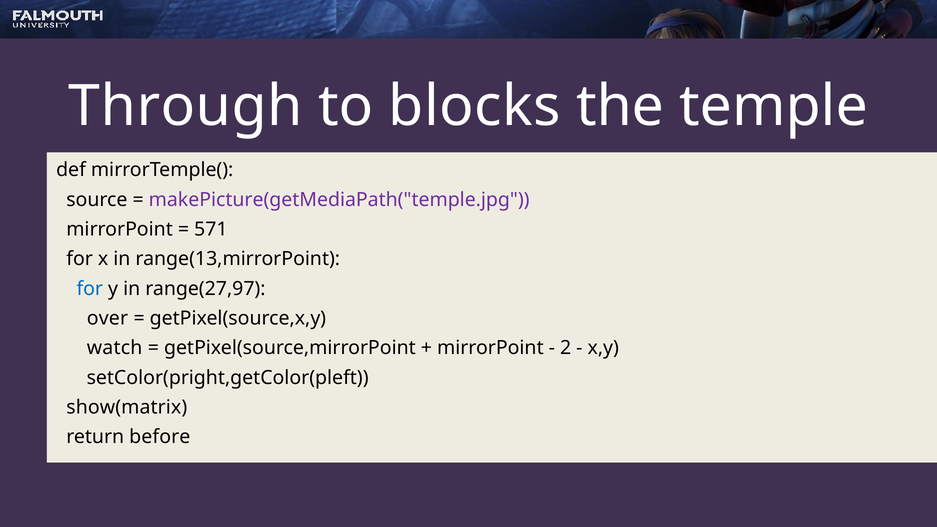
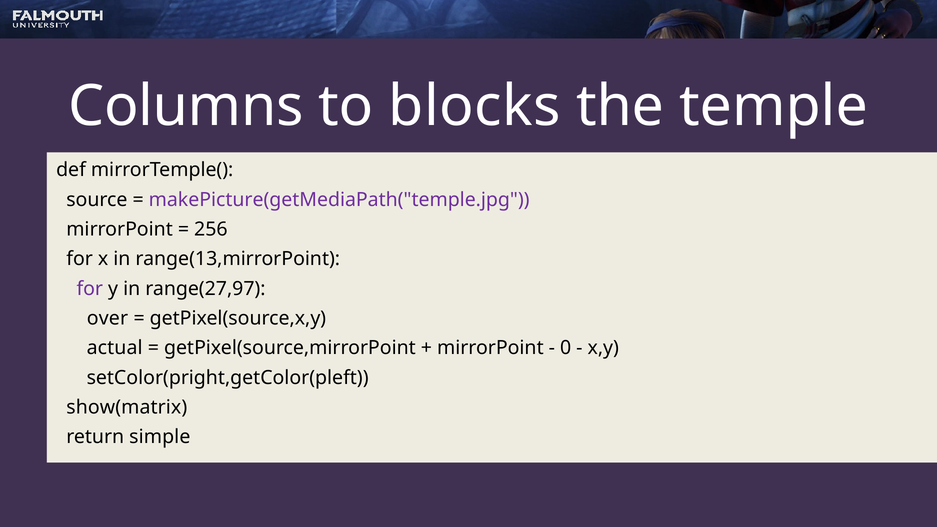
Through: Through -> Columns
571: 571 -> 256
for at (90, 289) colour: blue -> purple
watch: watch -> actual
2: 2 -> 0
before: before -> simple
